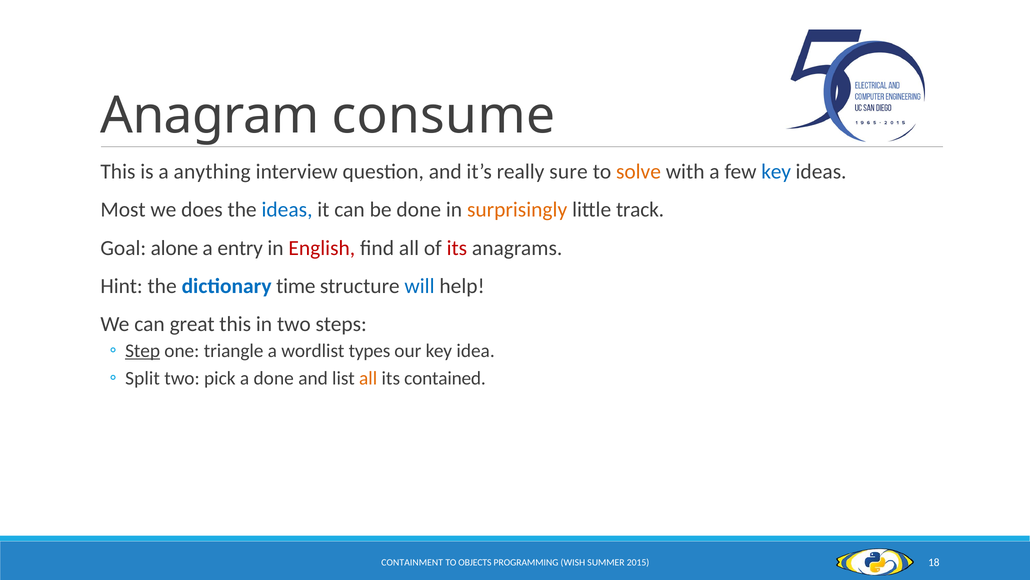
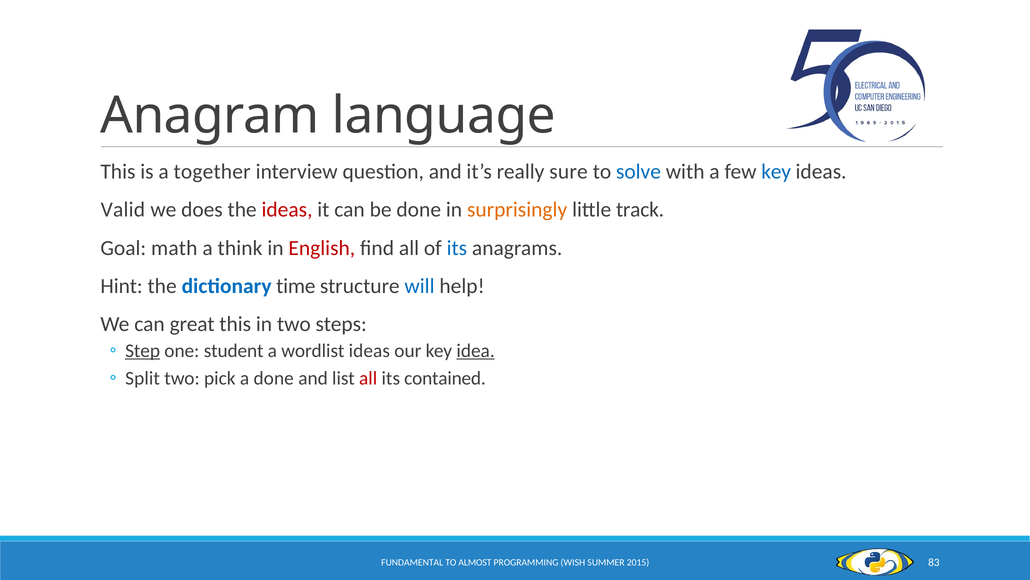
consume: consume -> language
anything: anything -> together
solve colour: orange -> blue
Most: Most -> Valid
ideas at (287, 209) colour: blue -> red
alone: alone -> math
entry: entry -> think
its at (457, 248) colour: red -> blue
triangle: triangle -> student
wordlist types: types -> ideas
idea underline: none -> present
all at (368, 378) colour: orange -> red
CONTAINMENT: CONTAINMENT -> FUNDAMENTAL
OBJECTS: OBJECTS -> ALMOST
18: 18 -> 83
